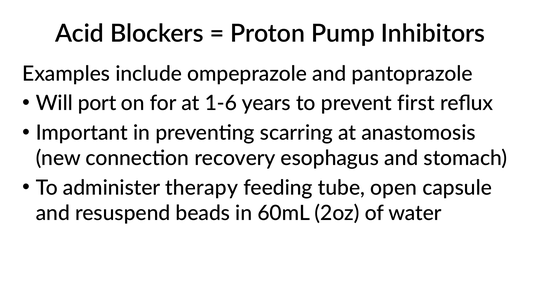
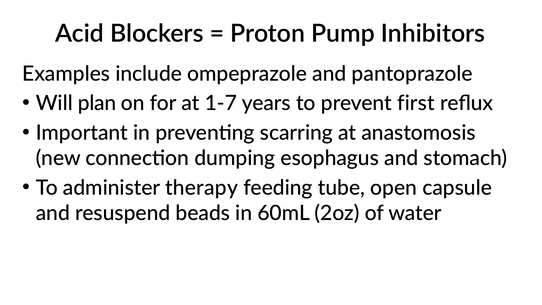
port: port -> plan
1-6: 1-6 -> 1-7
recovery: recovery -> dumping
